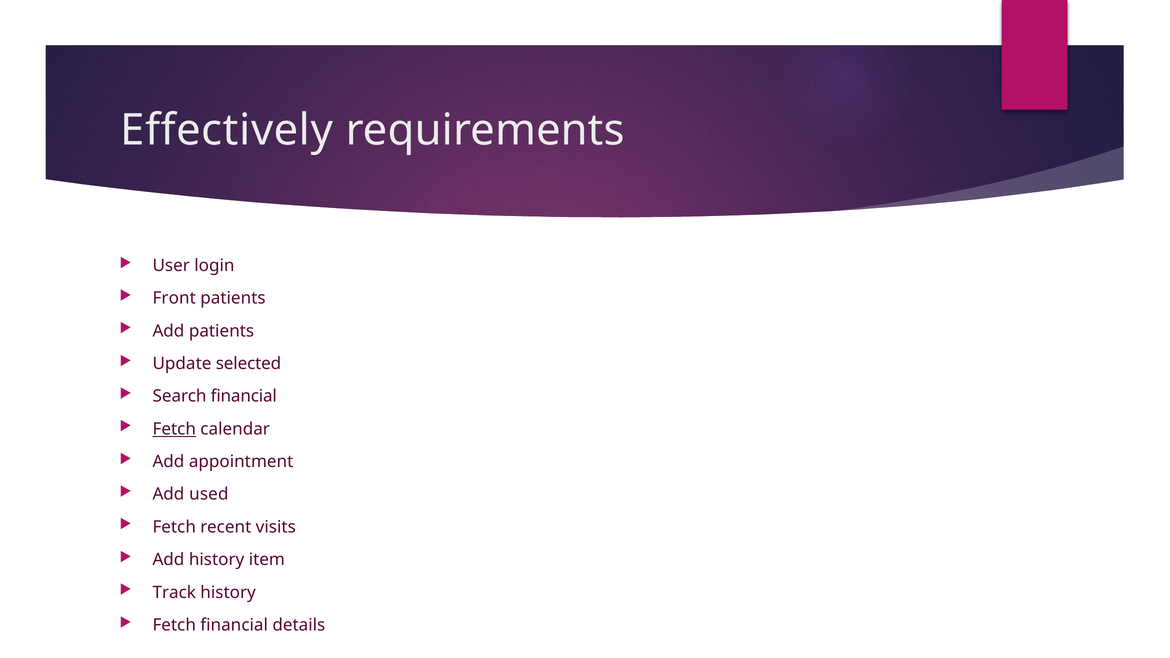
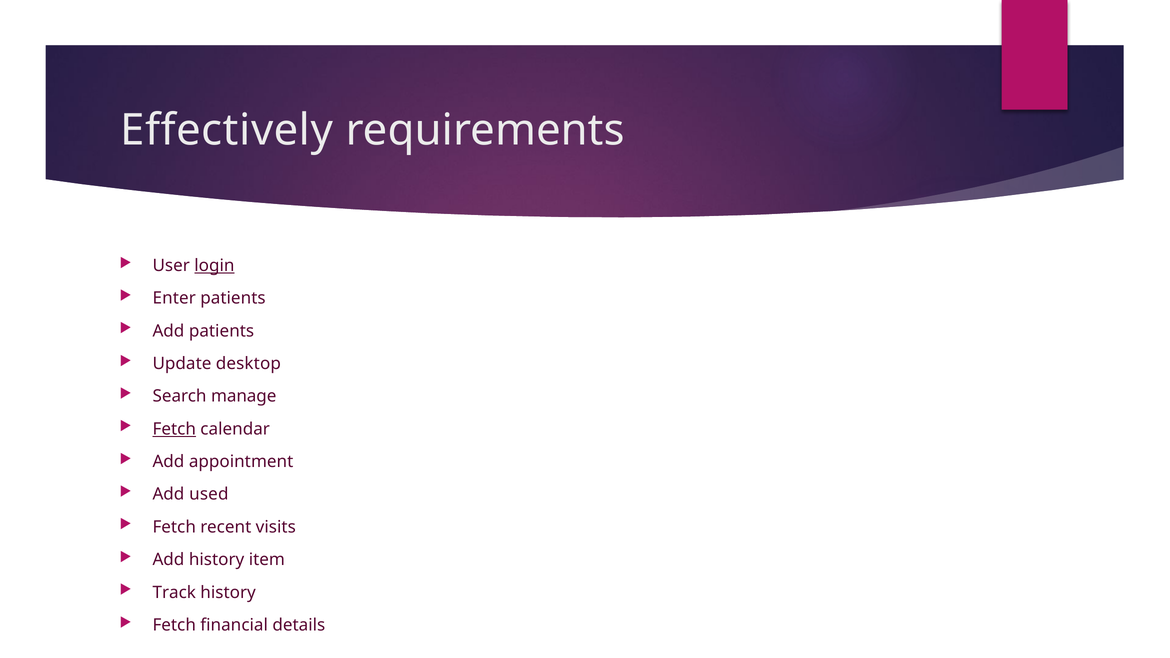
login underline: none -> present
Front: Front -> Enter
selected: selected -> desktop
Search financial: financial -> manage
